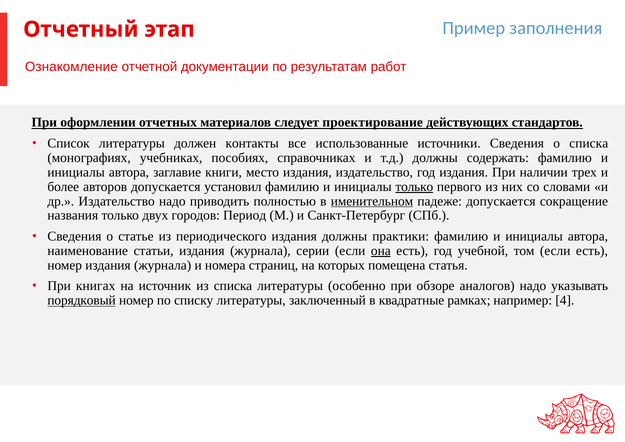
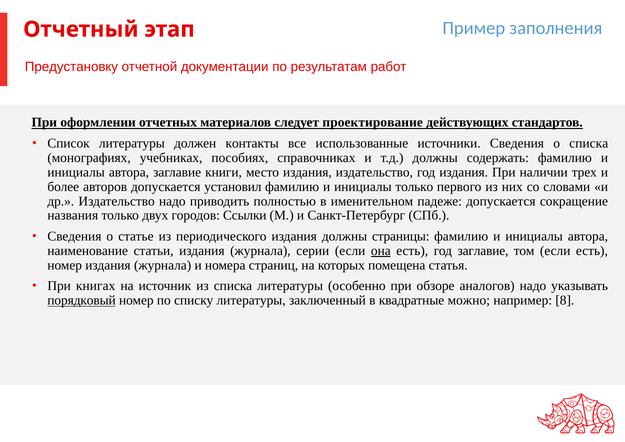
Ознакомление: Ознакомление -> Предустановку
только at (414, 187) underline: present -> none
именительном underline: present -> none
Период: Период -> Ссылки
практики: практики -> страницы
год учебной: учебной -> заглавие
рамках: рамках -> можно
4: 4 -> 8
